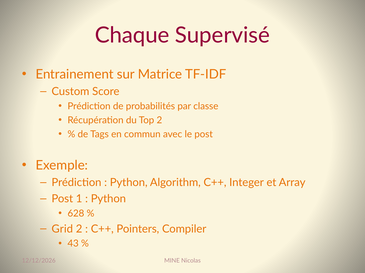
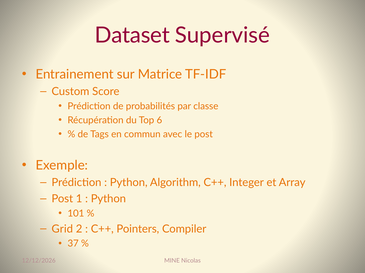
Chaque: Chaque -> Dataset
Top 2: 2 -> 6
628: 628 -> 101
43: 43 -> 37
